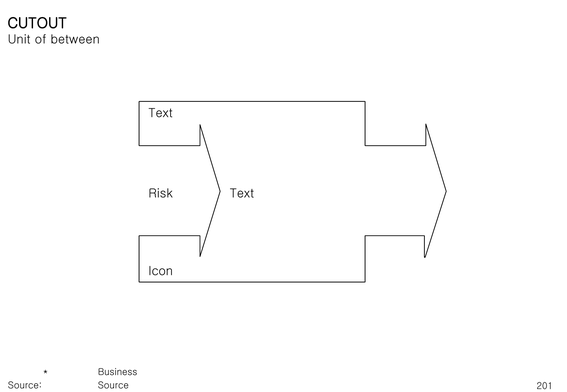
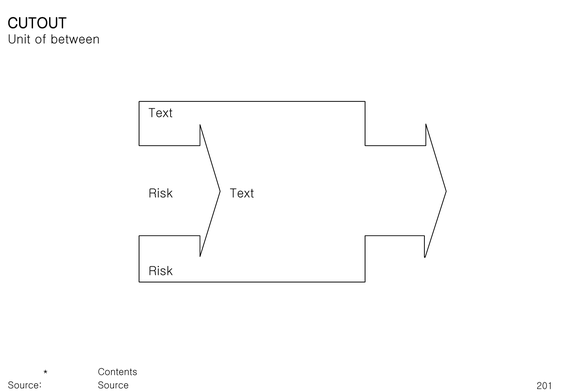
Icon at (161, 272): Icon -> Risk
Business: Business -> Contents
